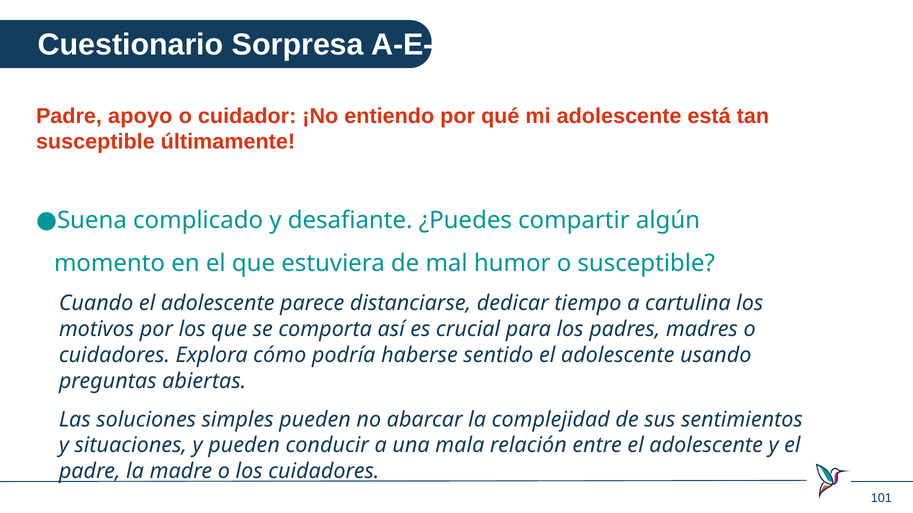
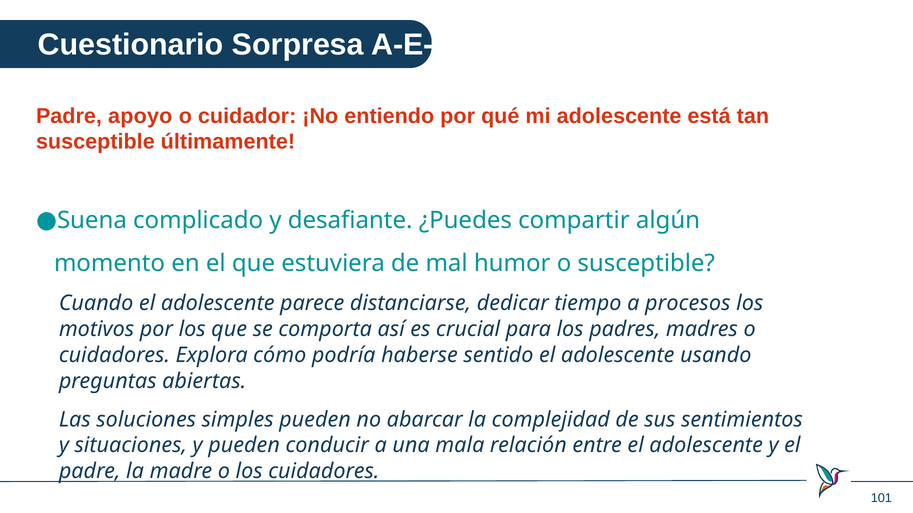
cartulina: cartulina -> procesos
